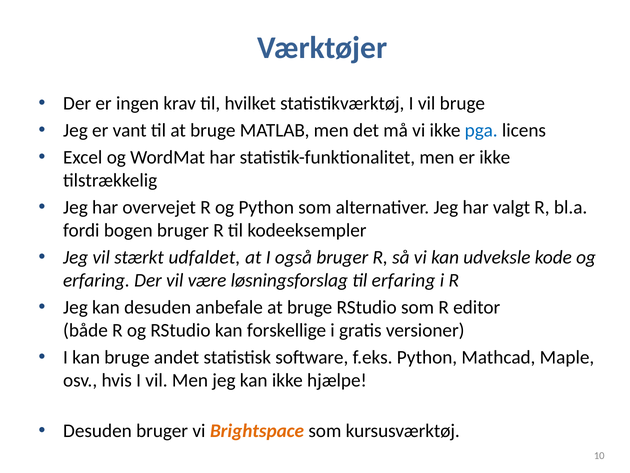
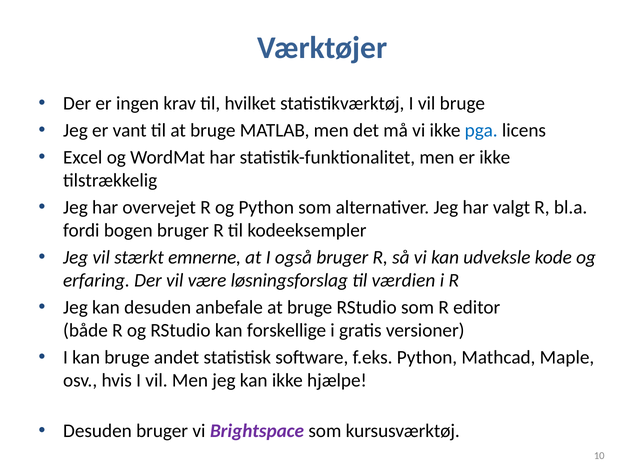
udfaldet: udfaldet -> emnerne
til erfaring: erfaring -> værdien
Brightspace colour: orange -> purple
